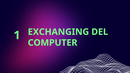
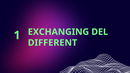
COMPUTER: COMPUTER -> DIFFERENT
